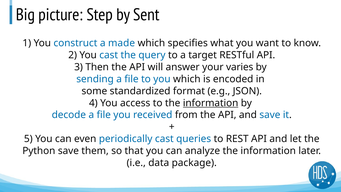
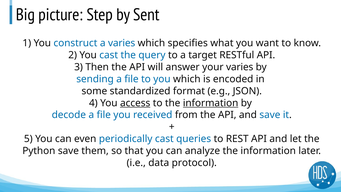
a made: made -> varies
access underline: none -> present
package: package -> protocol
